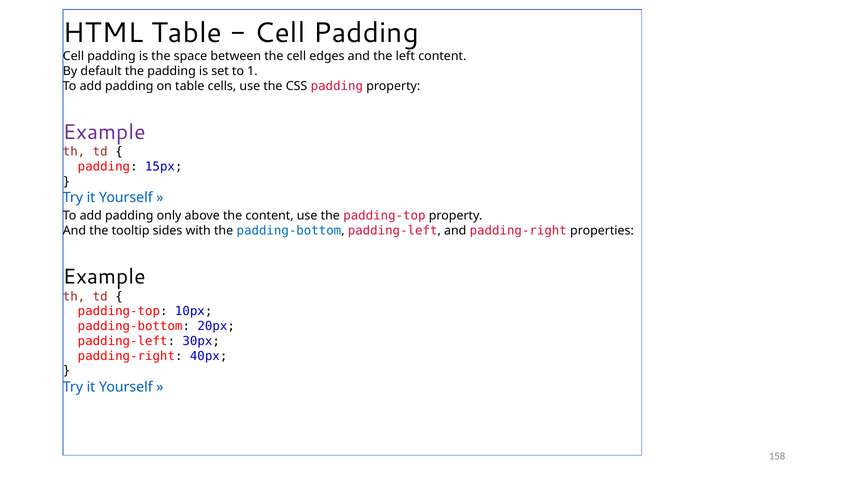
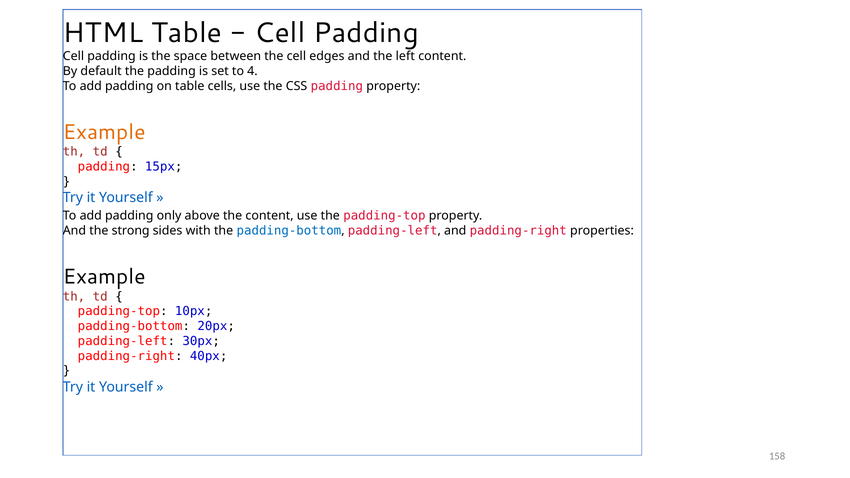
1: 1 -> 4
Example at (104, 132) colour: purple -> orange
tooltip: tooltip -> strong
